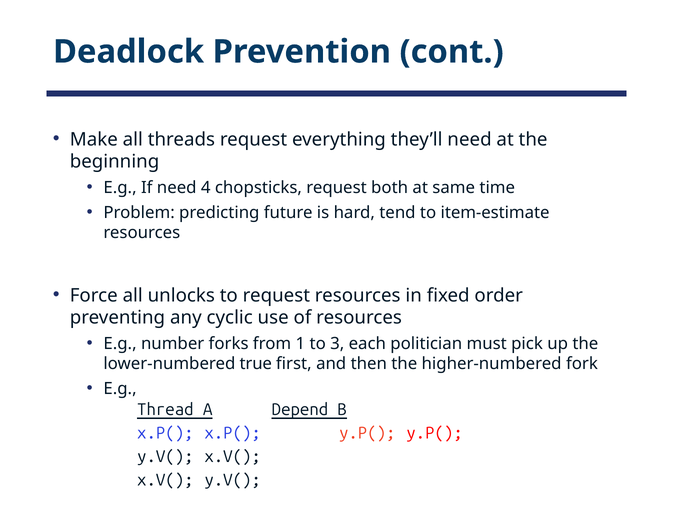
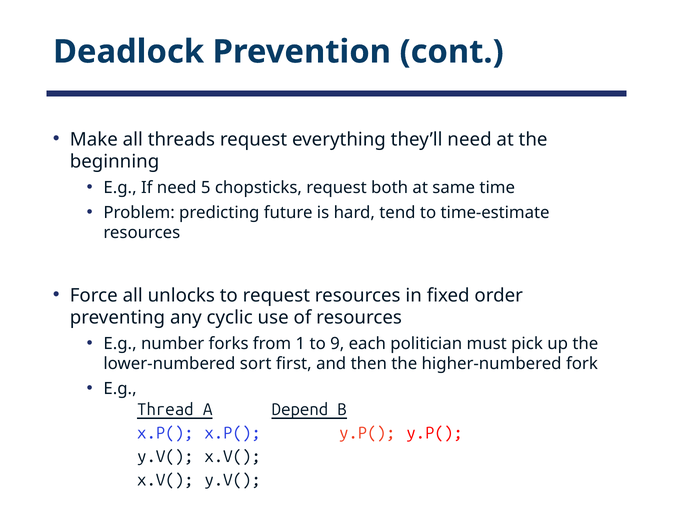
4: 4 -> 5
item-estimate: item-estimate -> time-estimate
3: 3 -> 9
true: true -> sort
